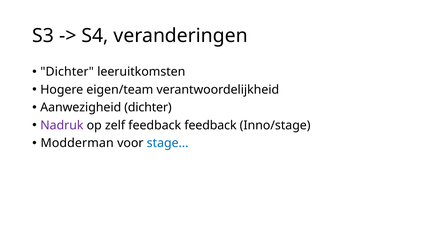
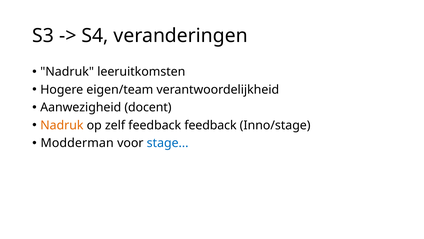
Dichter at (67, 72): Dichter -> Nadruk
Aanwezigheid dichter: dichter -> docent
Nadruk at (62, 125) colour: purple -> orange
